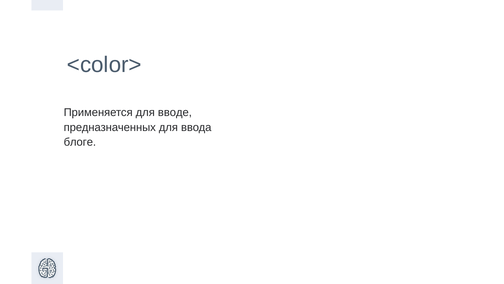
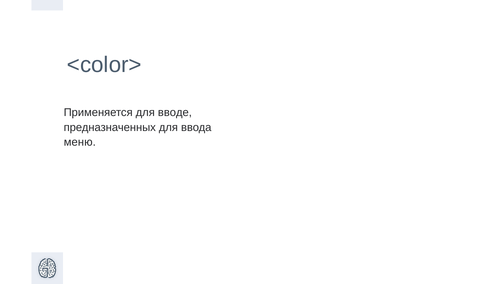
блоге: блоге -> меню
